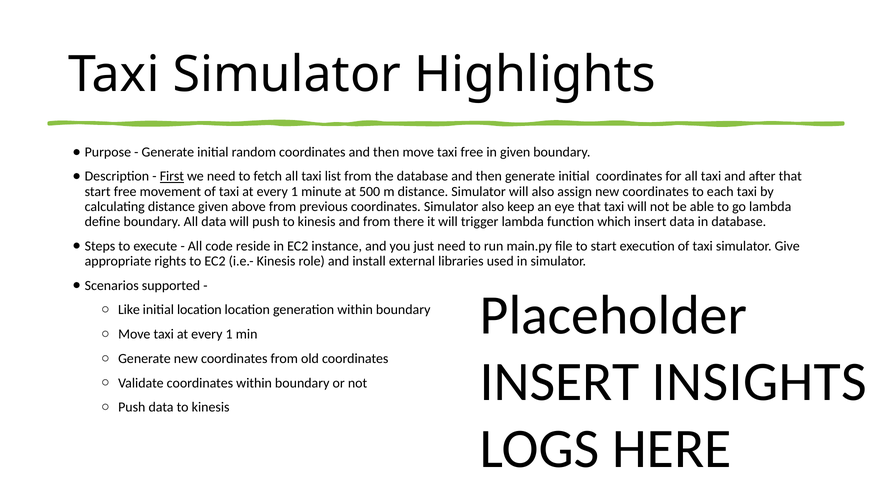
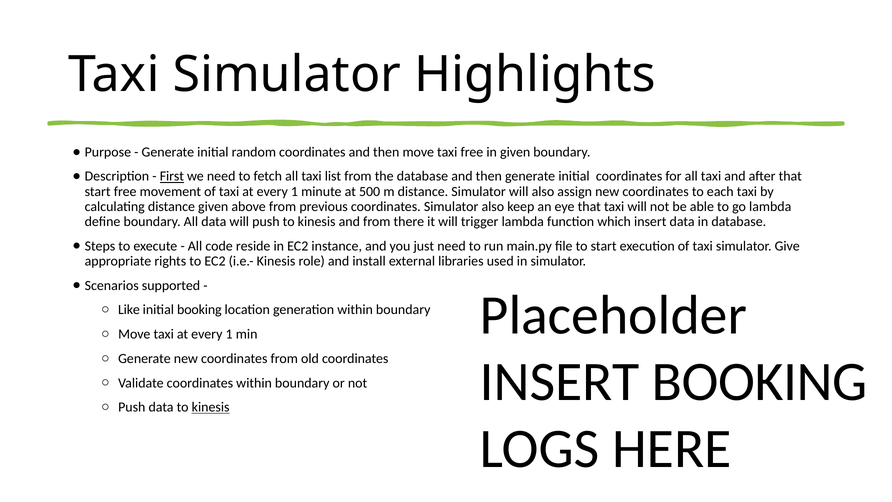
initial location: location -> booking
INSERT INSIGHTS: INSIGHTS -> BOOKING
kinesis at (211, 407) underline: none -> present
